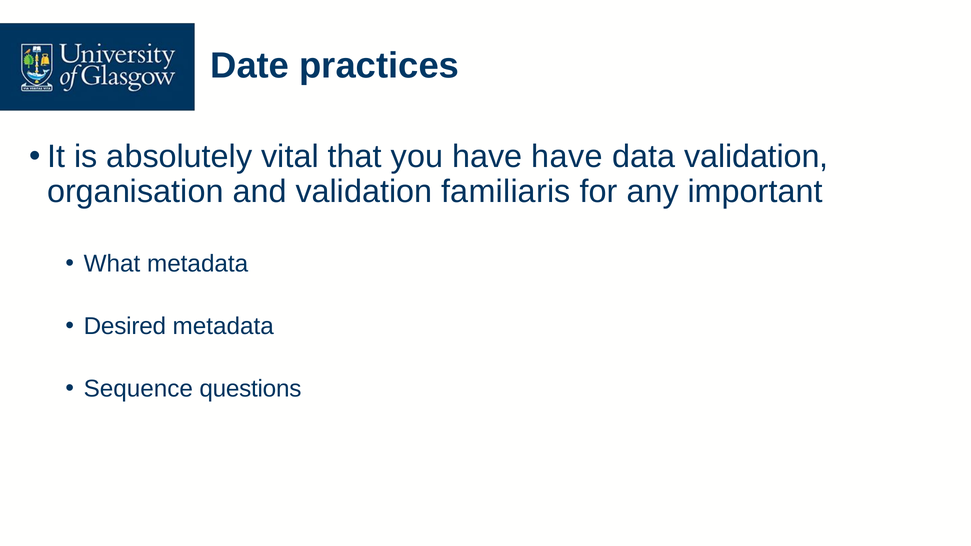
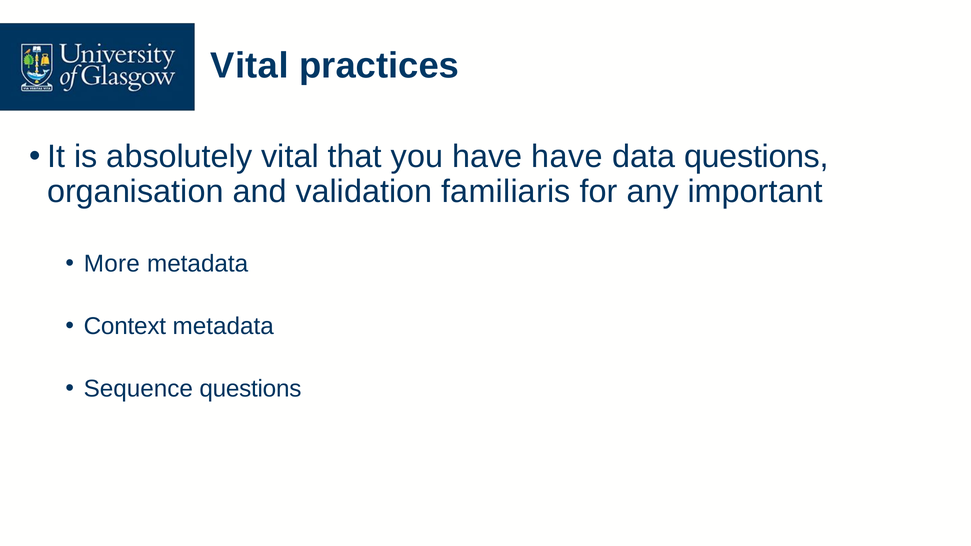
Date at (250, 66): Date -> Vital
data validation: validation -> questions
What: What -> More
Desired: Desired -> Context
